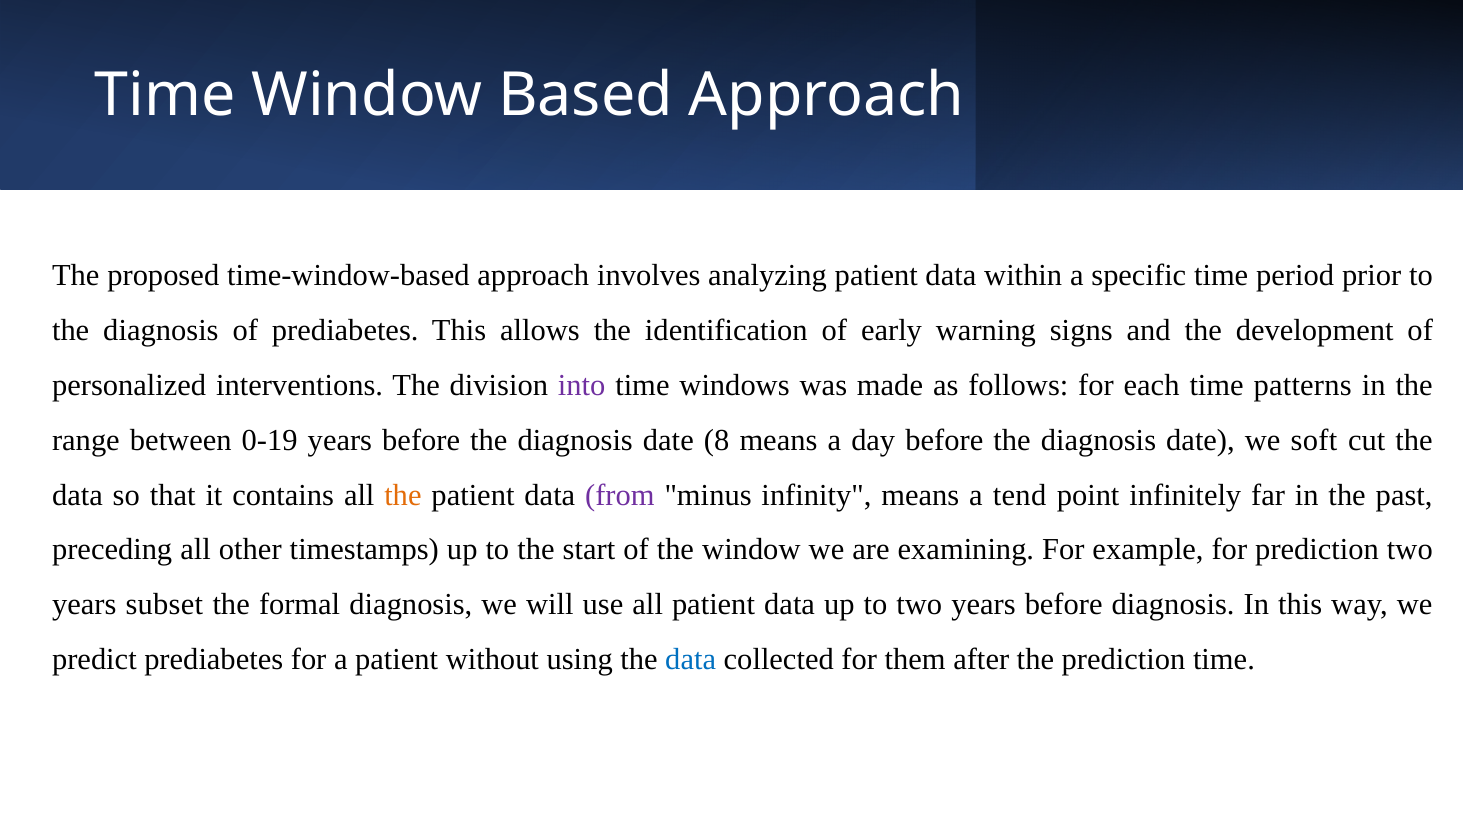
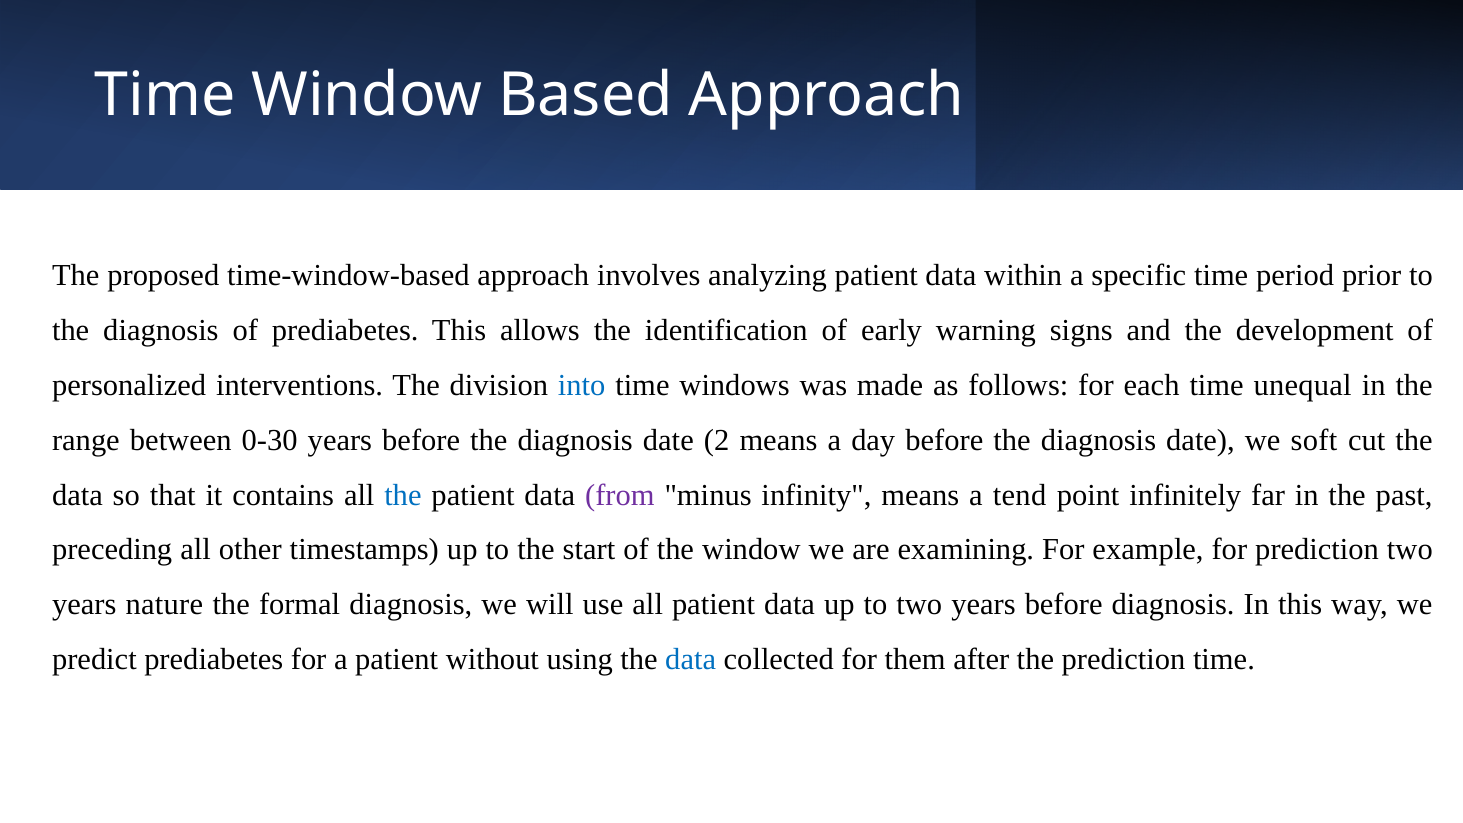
into colour: purple -> blue
patterns: patterns -> unequal
0-19: 0-19 -> 0-30
8: 8 -> 2
the at (403, 495) colour: orange -> blue
subset: subset -> nature
